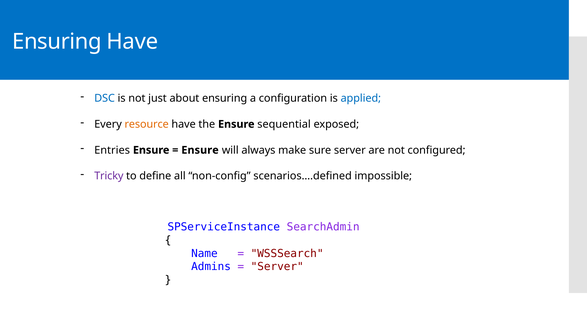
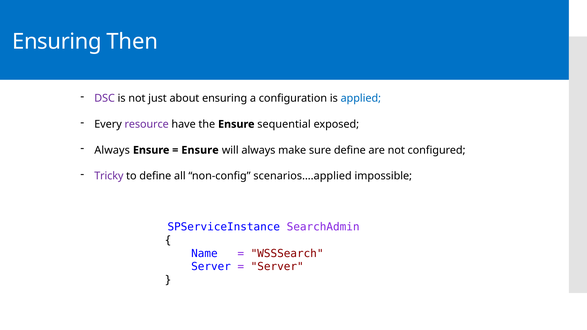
Ensuring Have: Have -> Then
DSC colour: blue -> purple
resource colour: orange -> purple
Entries at (112, 150): Entries -> Always
sure server: server -> define
scenarios….defined: scenarios….defined -> scenarios….applied
Admins at (211, 267): Admins -> Server
